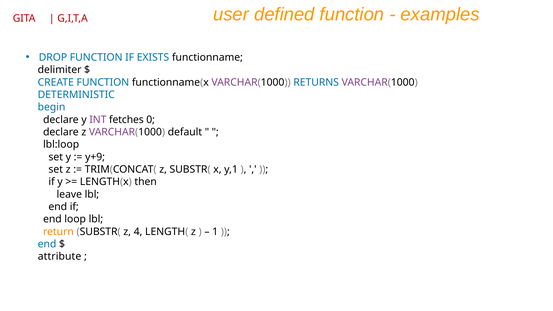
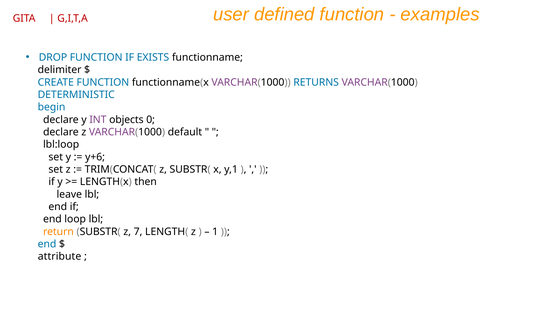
fetches: fetches -> objects
y+9: y+9 -> y+6
4: 4 -> 7
